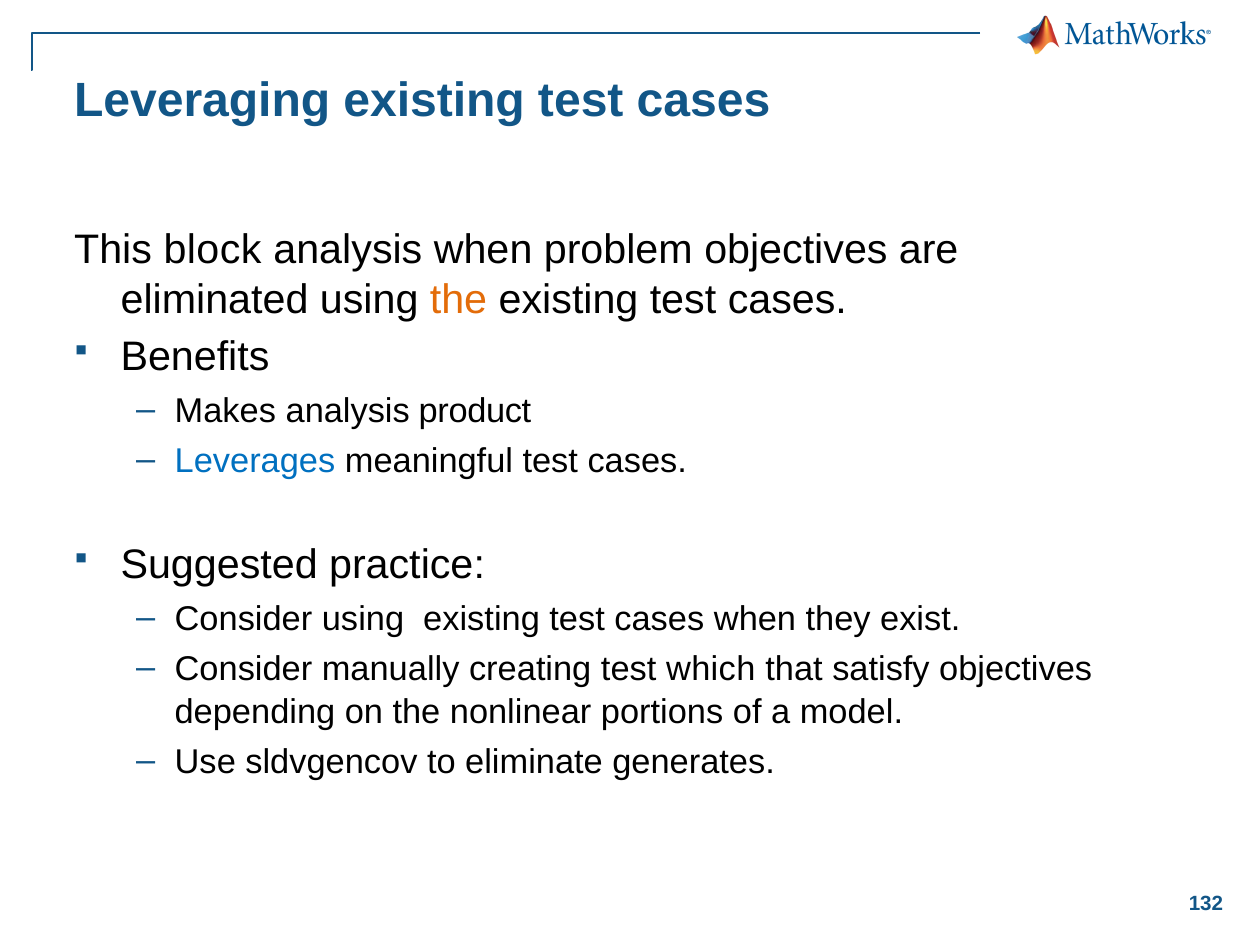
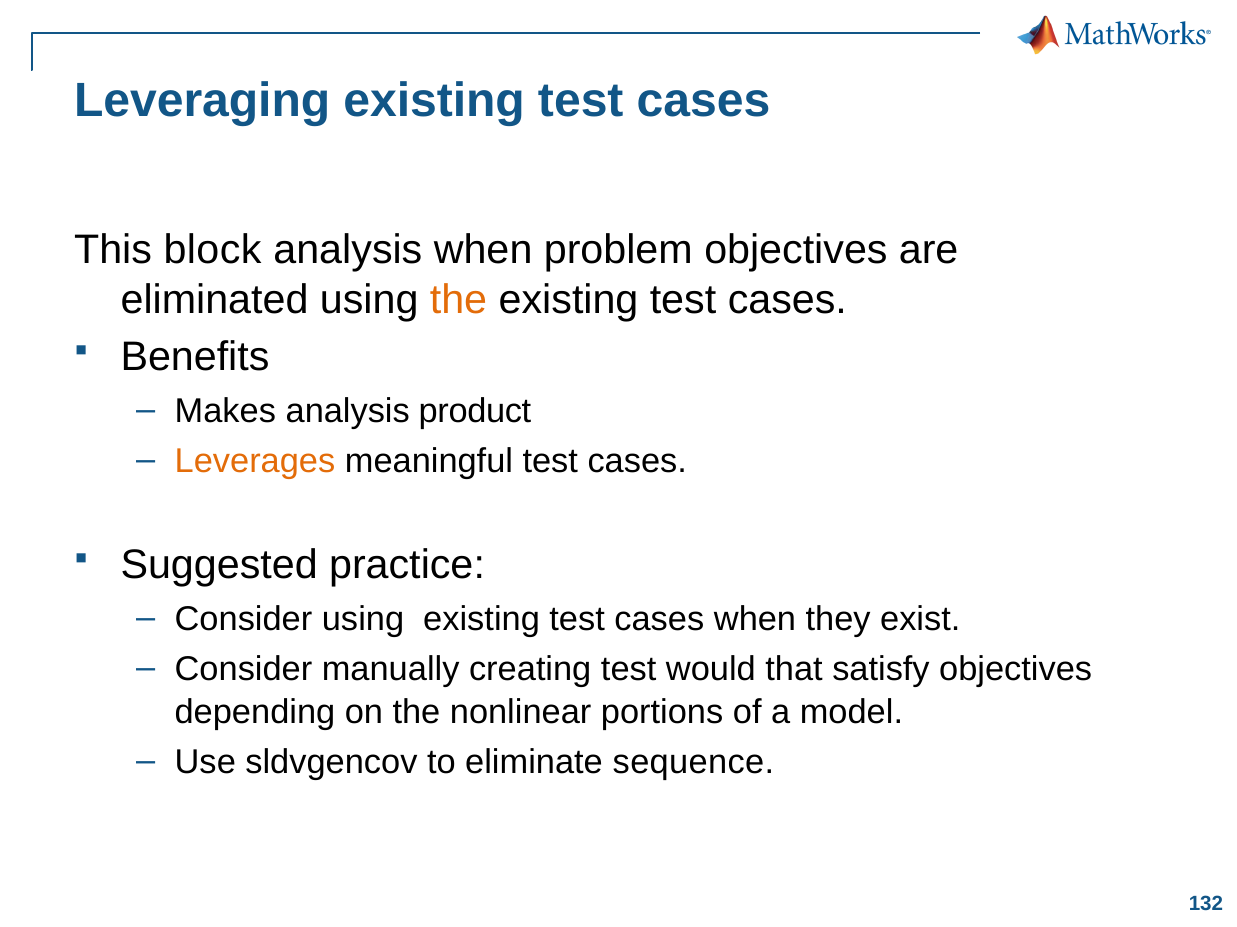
Leverages colour: blue -> orange
which: which -> would
generates: generates -> sequence
